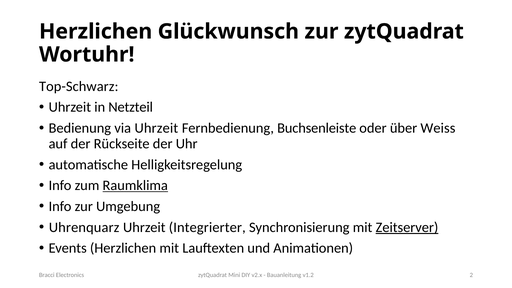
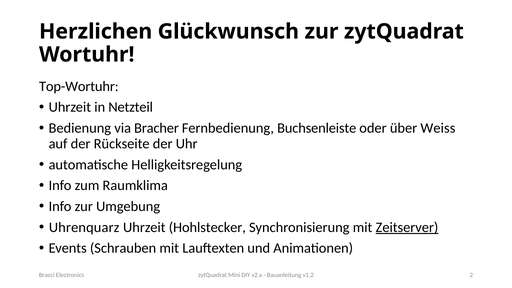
Top-Schwarz: Top-Schwarz -> Top-Wortuhr
via Uhrzeit: Uhrzeit -> Bracher
Raumklima underline: present -> none
Integrierter: Integrierter -> Hohlstecker
Events Herzlichen: Herzlichen -> Schrauben
